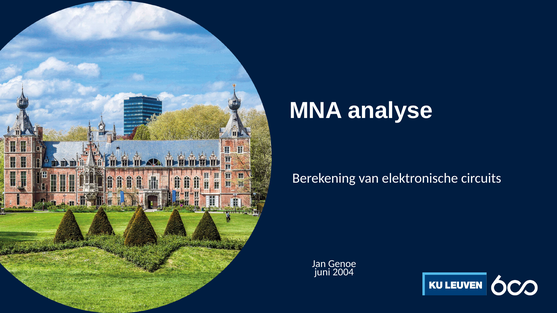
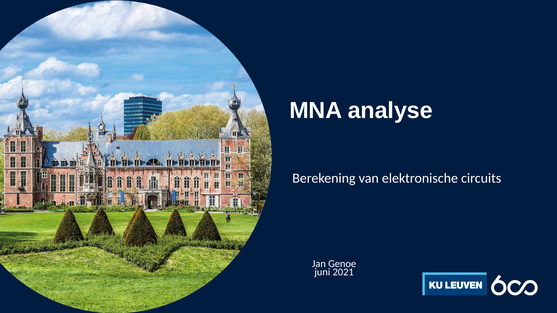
2004: 2004 -> 2021
